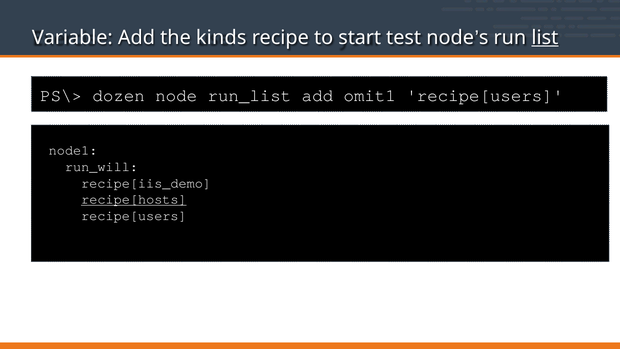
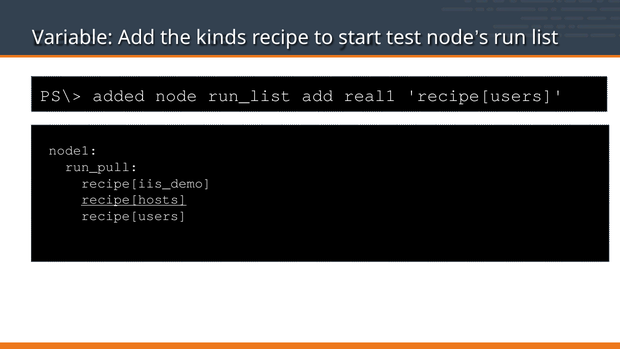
list underline: present -> none
dozen: dozen -> added
omit1: omit1 -> real1
run_will: run_will -> run_pull
